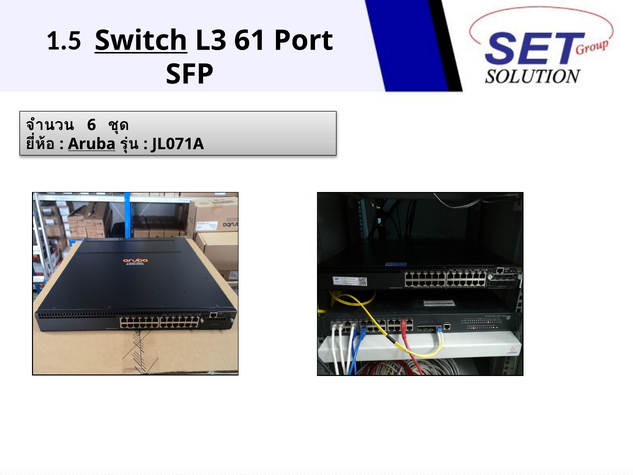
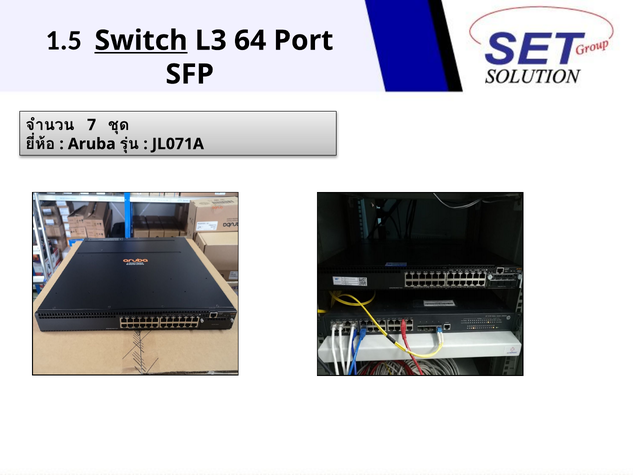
61: 61 -> 64
6: 6 -> 7
Aruba underline: present -> none
